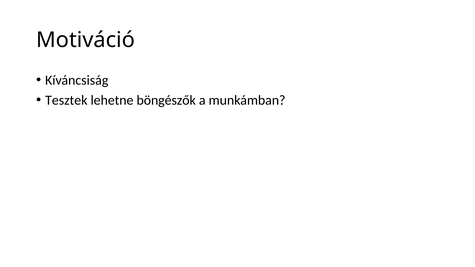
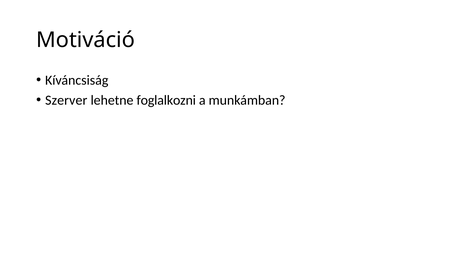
Tesztek: Tesztek -> Szerver
böngészők: böngészők -> foglalkozni
